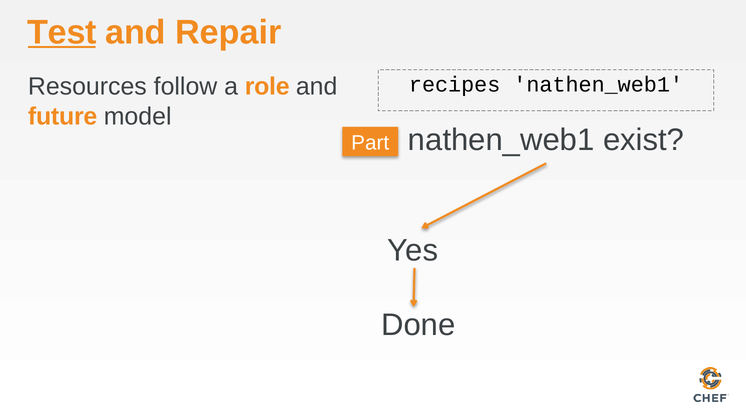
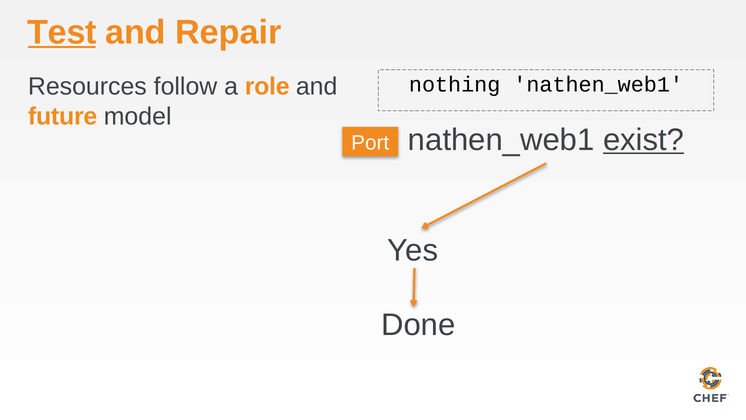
recipes: recipes -> nothing
exist underline: none -> present
Part: Part -> Port
